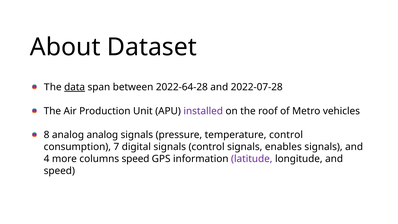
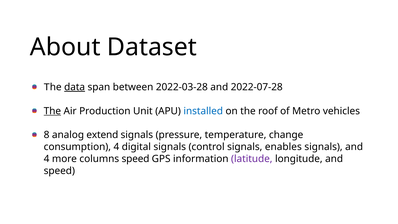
2022-64-28: 2022-64-28 -> 2022-03-28
The at (52, 111) underline: none -> present
installed colour: purple -> blue
analog analog: analog -> extend
temperature control: control -> change
consumption 7: 7 -> 4
